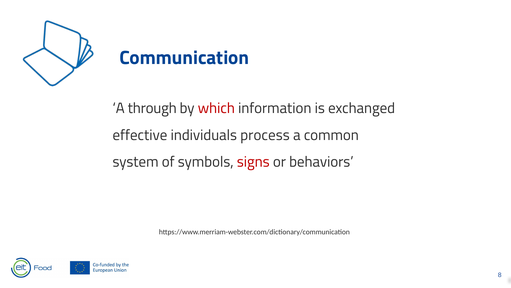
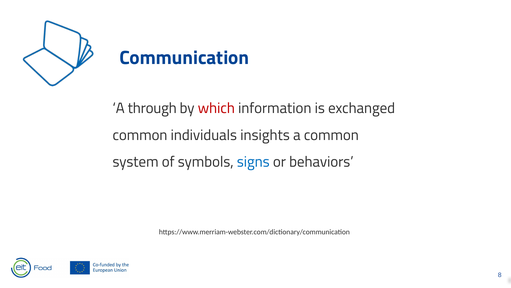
effective at (140, 135): effective -> common
process: process -> insights
signs colour: red -> blue
